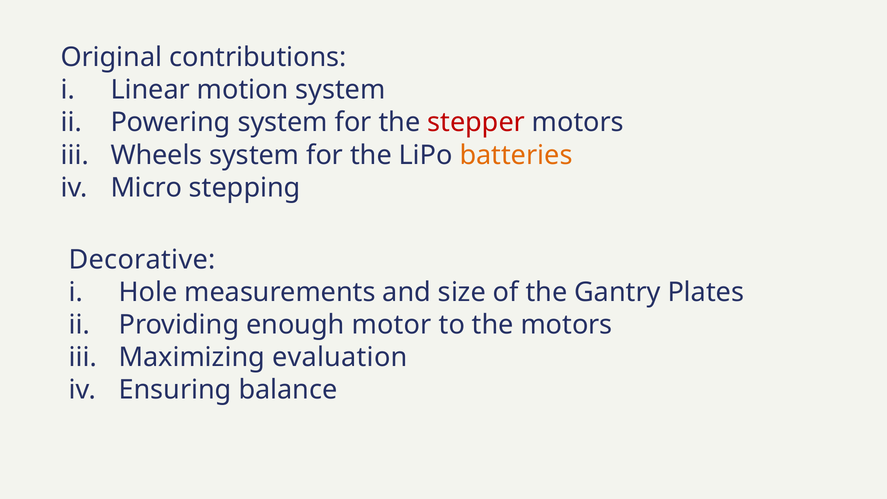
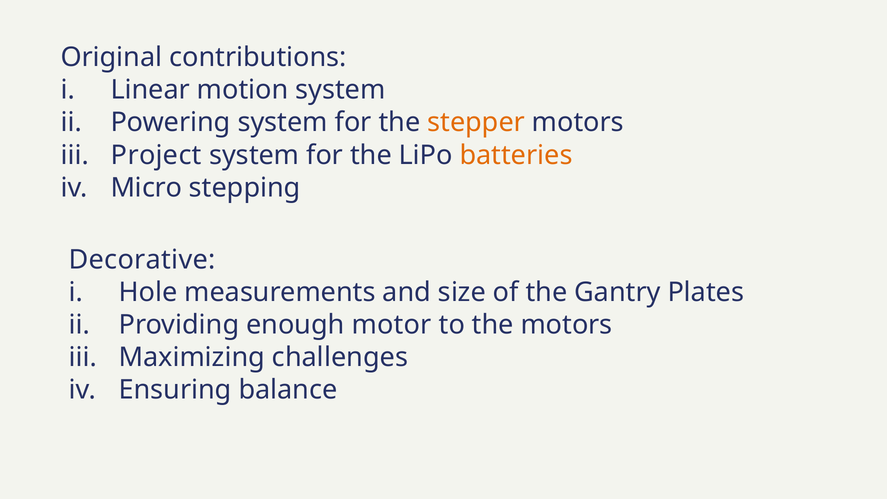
stepper colour: red -> orange
Wheels: Wheels -> Project
evaluation: evaluation -> challenges
